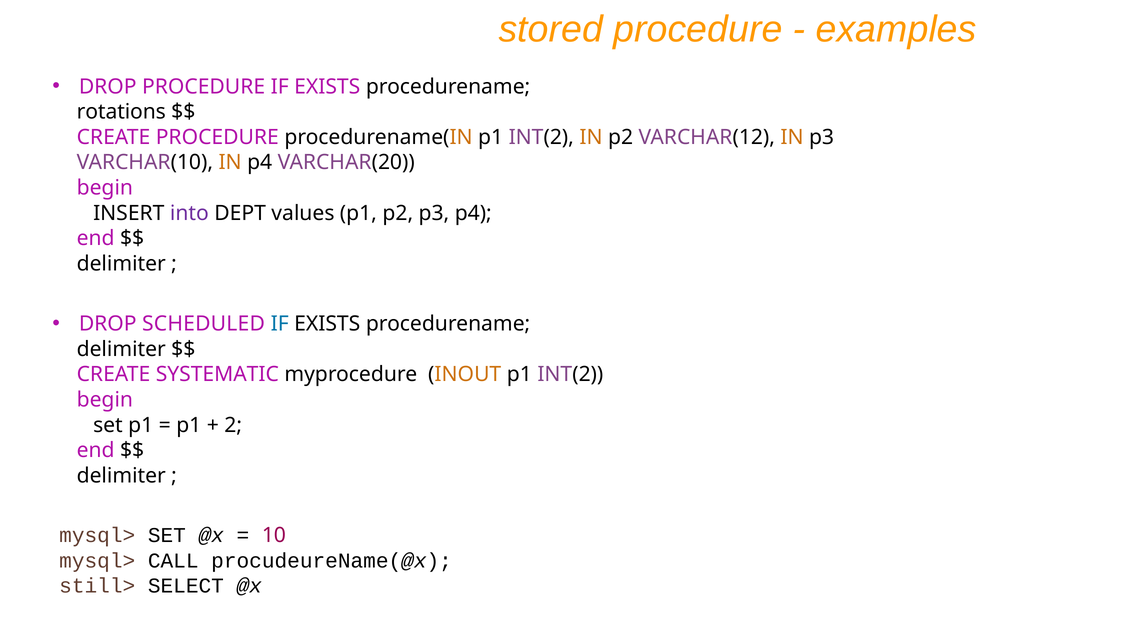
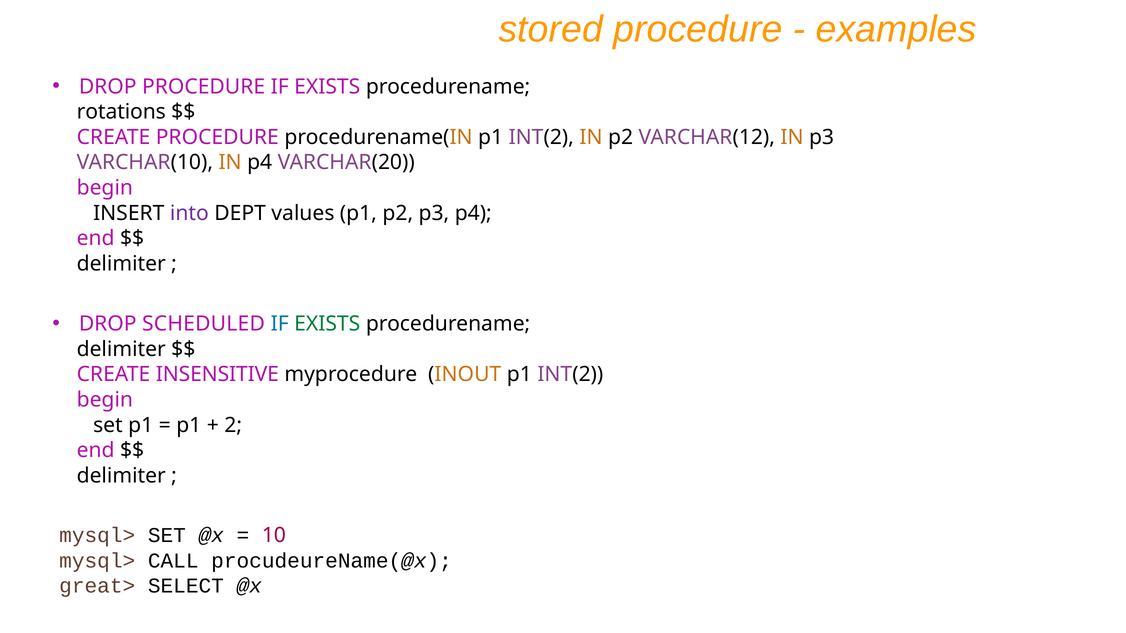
EXISTS at (327, 324) colour: black -> green
SYSTEMATIC: SYSTEMATIC -> INSENSITIVE
still>: still> -> great>
